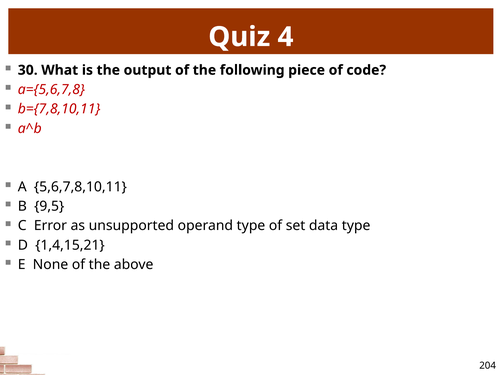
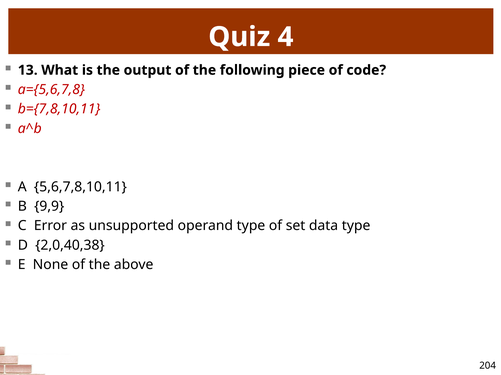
30: 30 -> 13
9,5: 9,5 -> 9,9
1,4,15,21: 1,4,15,21 -> 2,0,40,38
